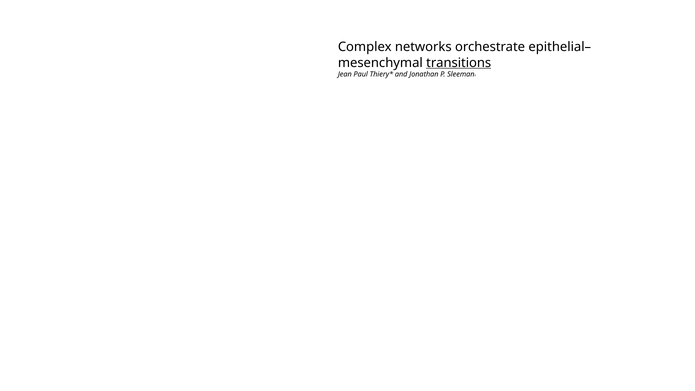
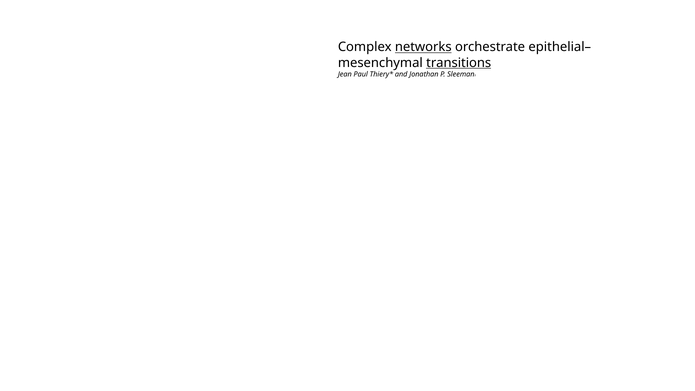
networks underline: none -> present
